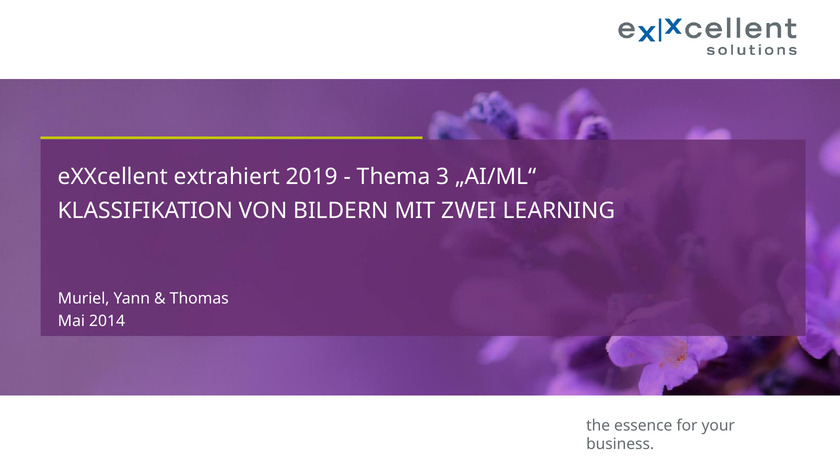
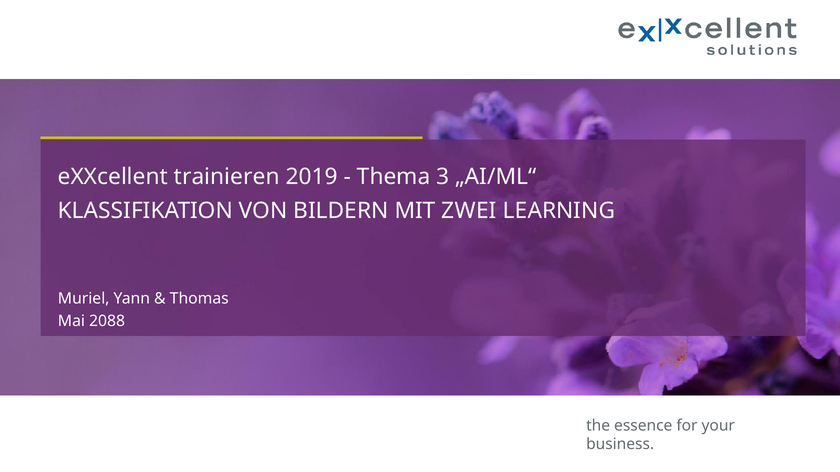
extrahiert: extrahiert -> trainieren
2014: 2014 -> 2088
